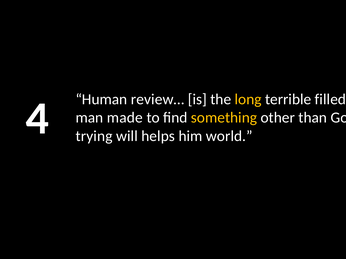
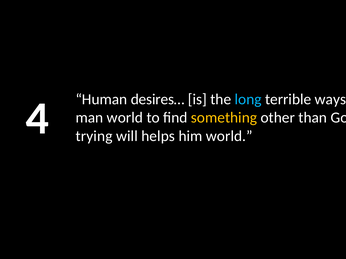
review…: review… -> desires…
long colour: yellow -> light blue
filled: filled -> ways
man made: made -> world
